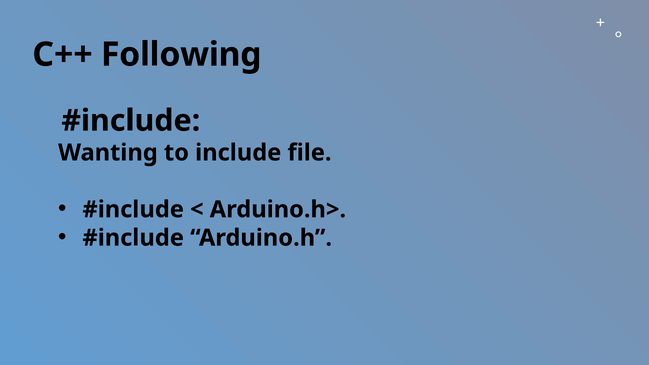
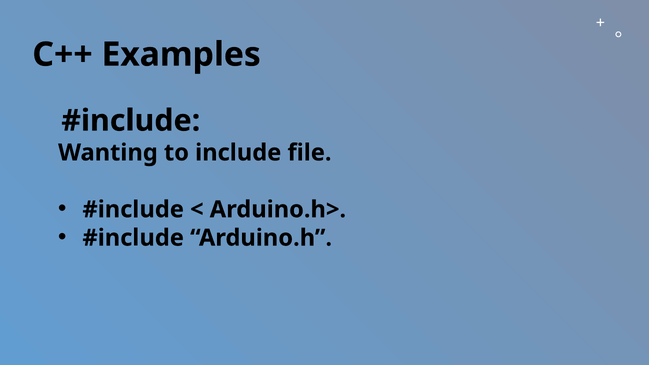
Following: Following -> Examples
